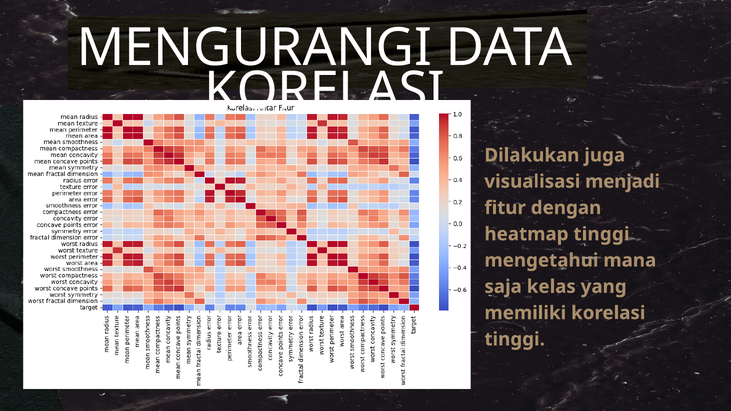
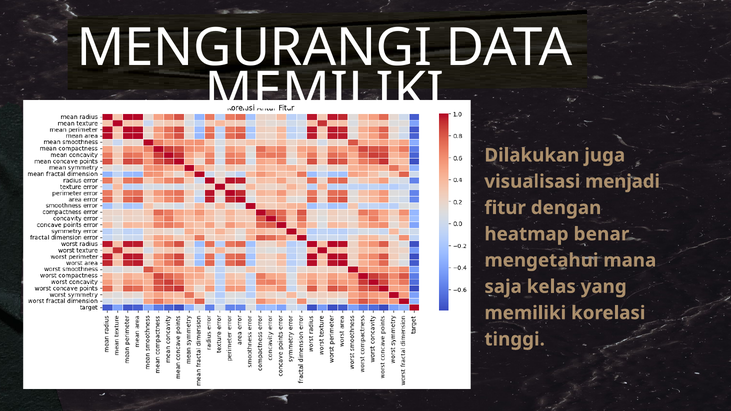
KORELASI at (325, 91): KORELASI -> MEMILIKI
heatmap tinggi: tinggi -> benar
